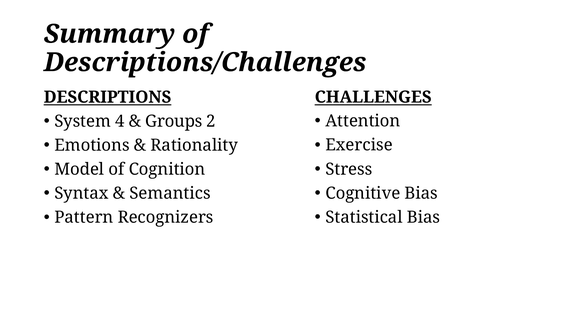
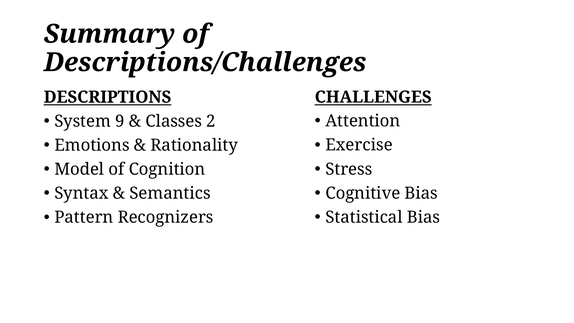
4: 4 -> 9
Groups: Groups -> Classes
